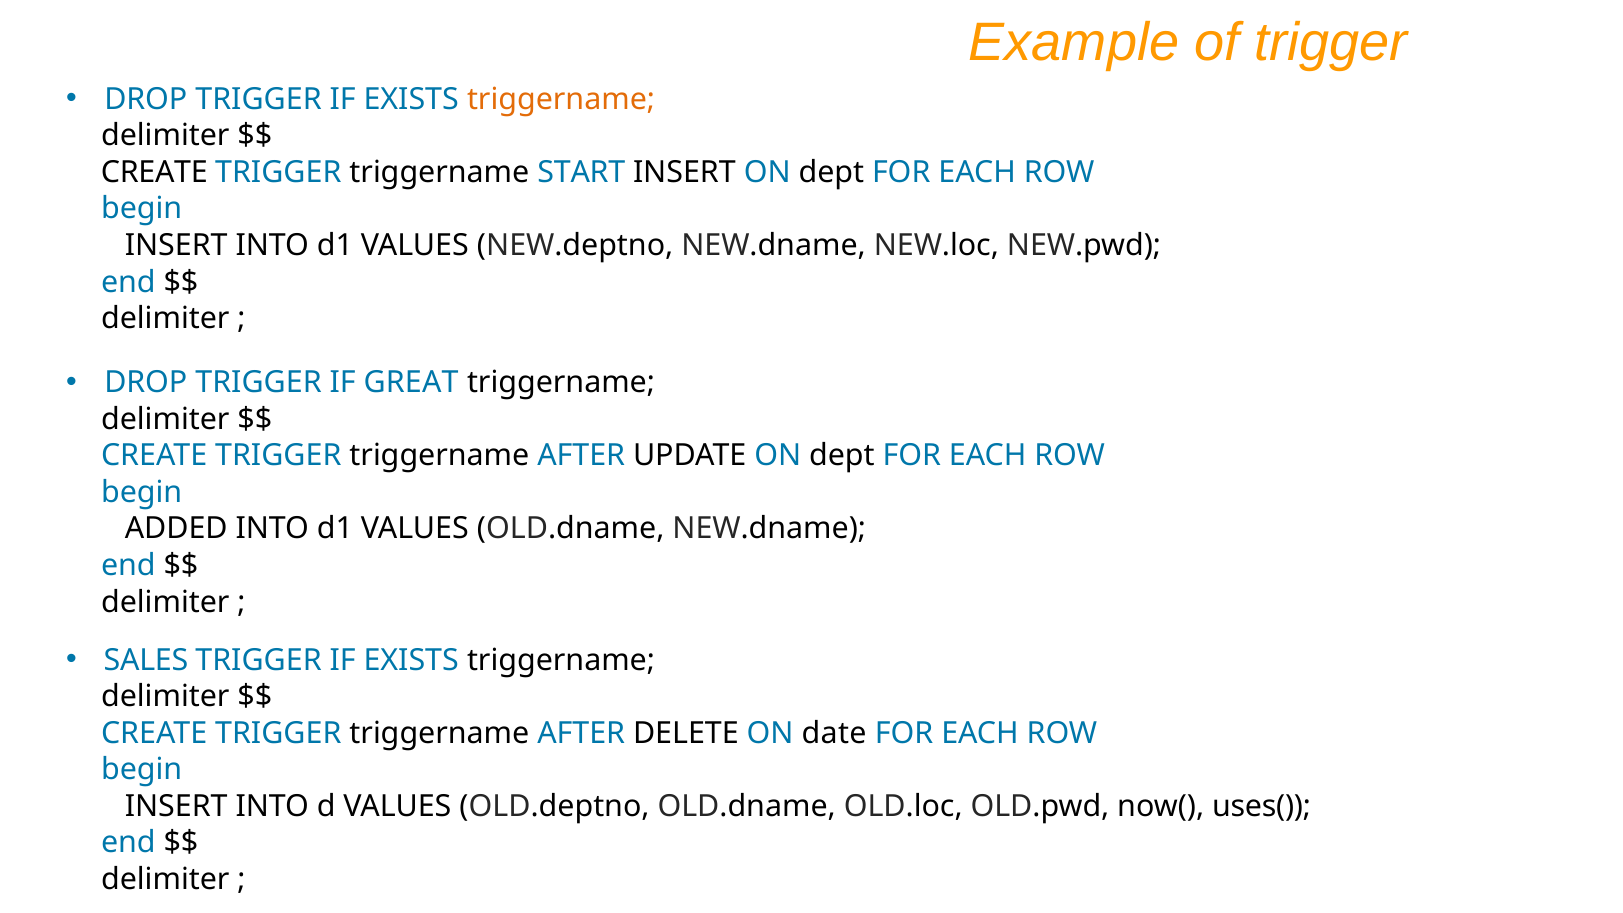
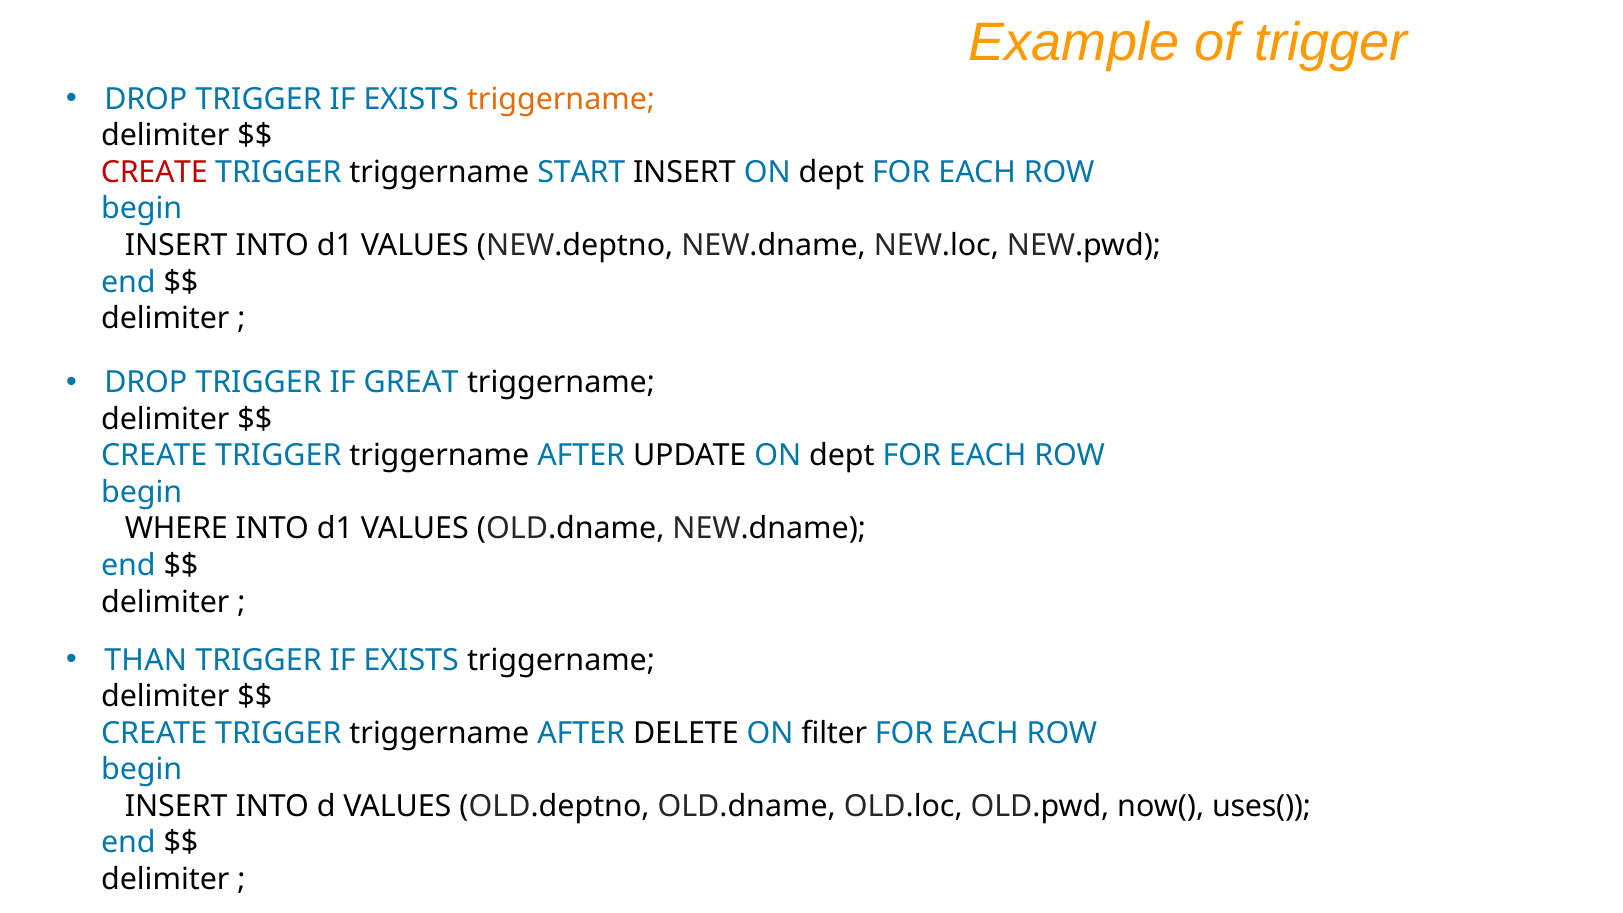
CREATE at (154, 172) colour: black -> red
ADDED: ADDED -> WHERE
SALES: SALES -> THAN
date: date -> filter
